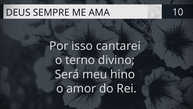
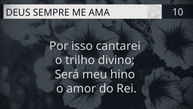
terno: terno -> trilho
